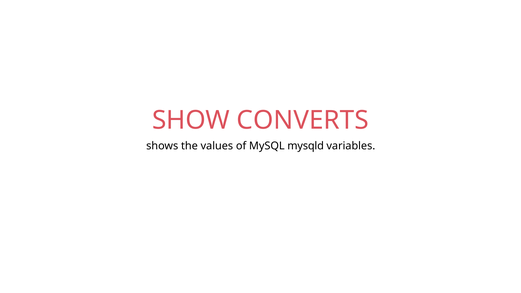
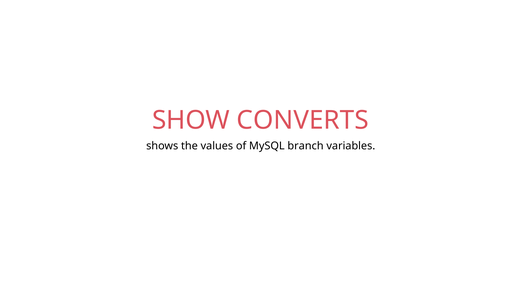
mysqld: mysqld -> branch
